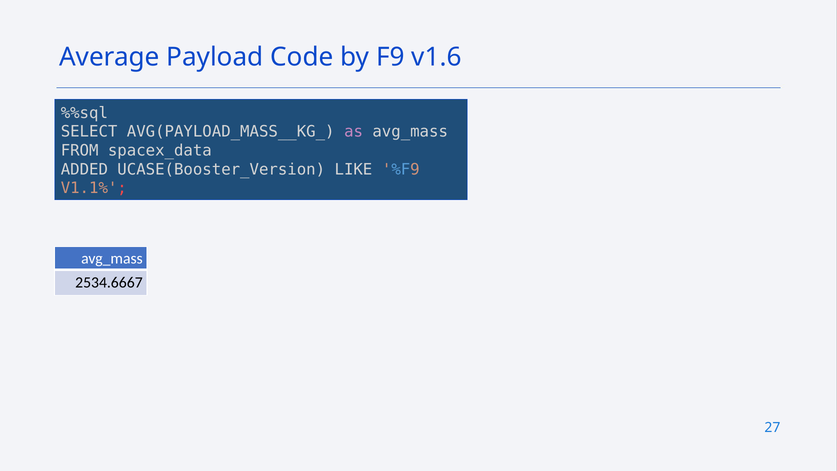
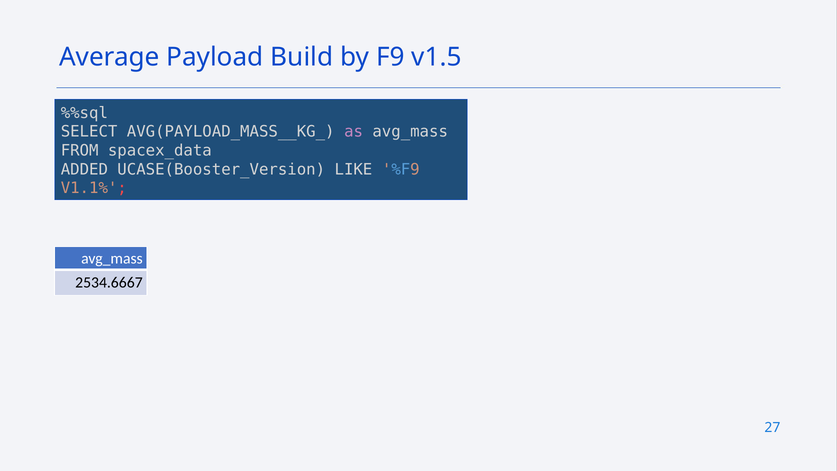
Code: Code -> Build
v1.6: v1.6 -> v1.5
